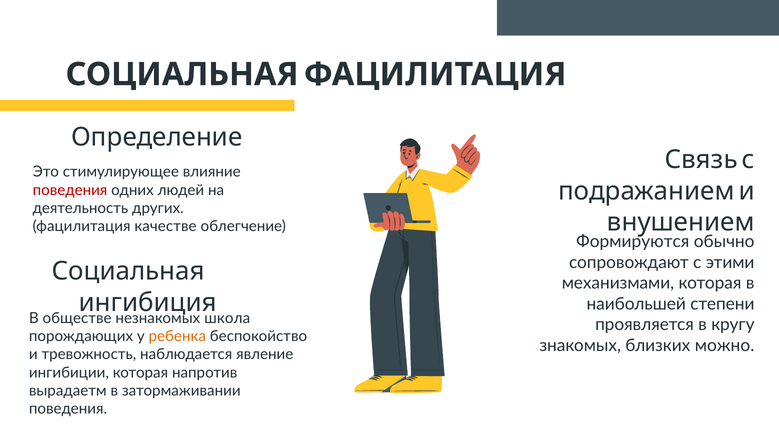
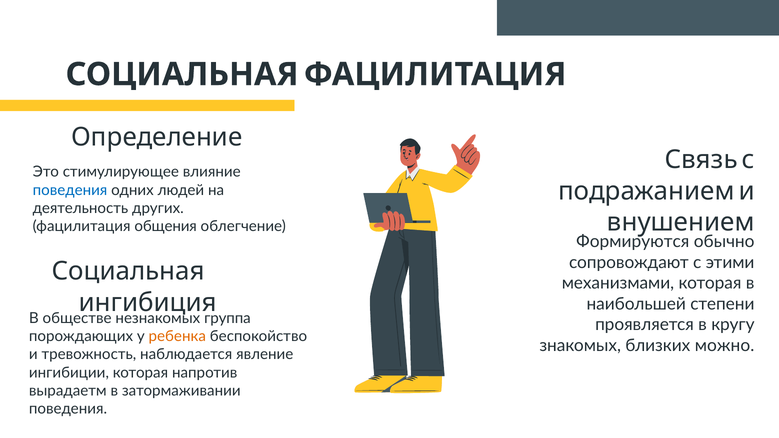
поведения at (70, 190) colour: red -> blue
качестве: качестве -> общения
школа: школа -> группа
